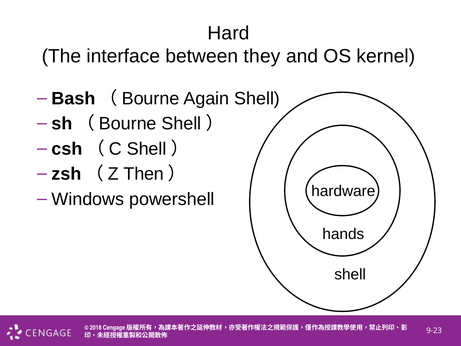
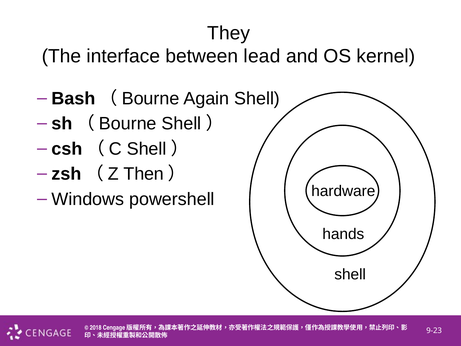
Hard: Hard -> They
they: they -> lead
